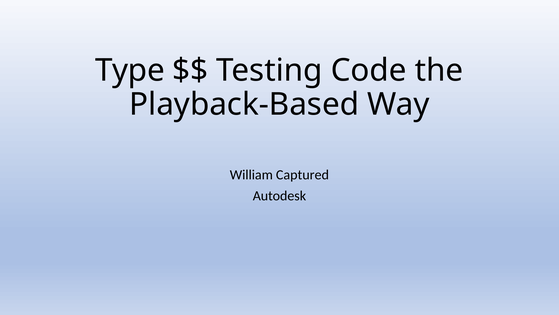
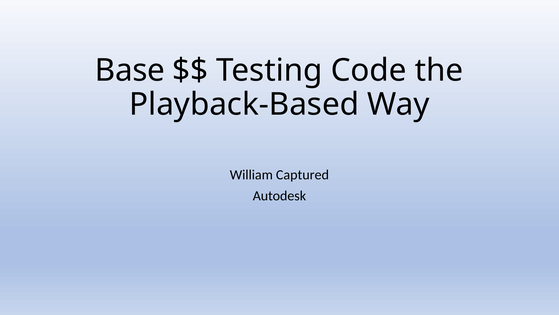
Type: Type -> Base
